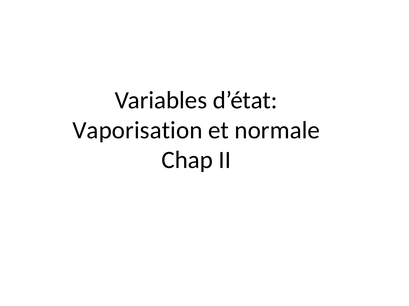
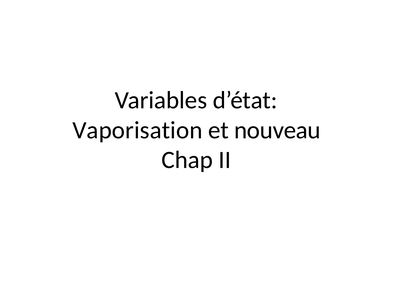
normale: normale -> nouveau
